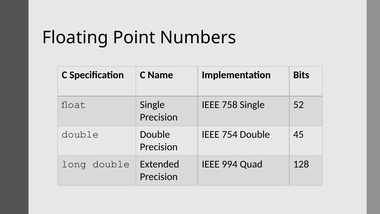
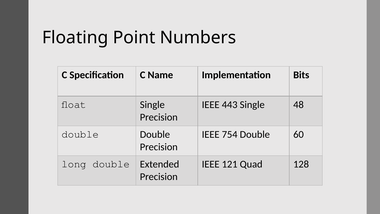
758: 758 -> 443
52: 52 -> 48
45: 45 -> 60
994: 994 -> 121
